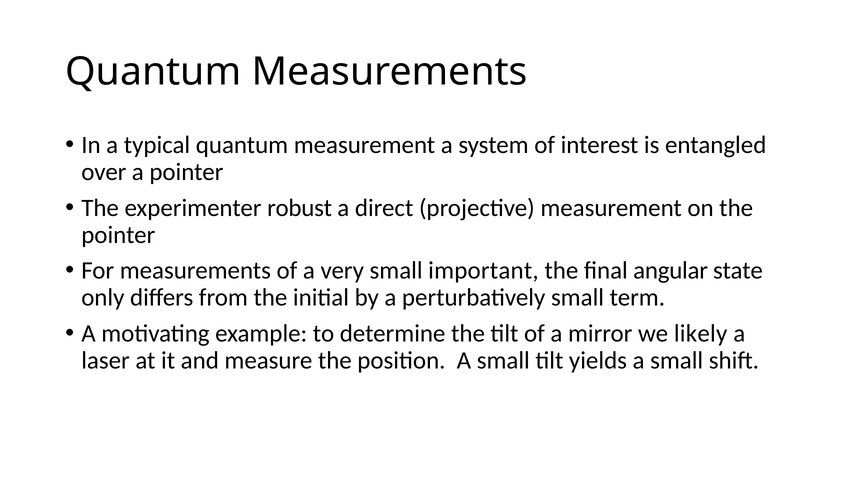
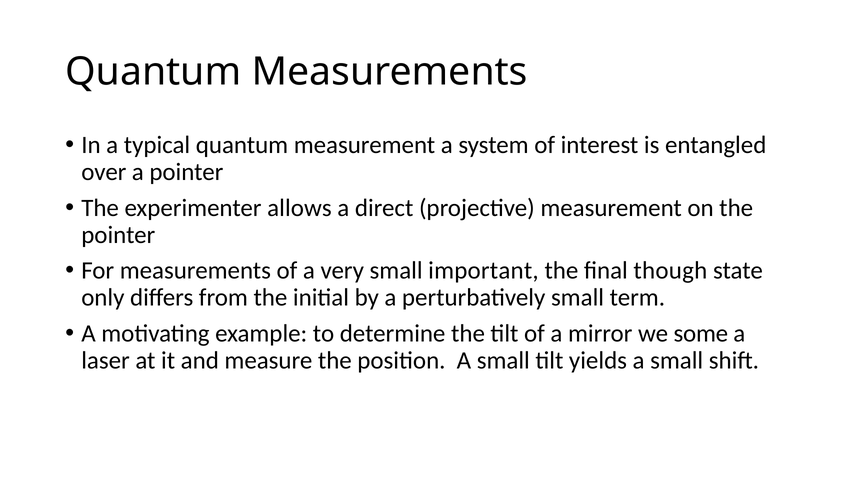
robust: robust -> allows
angular: angular -> though
likely: likely -> some
